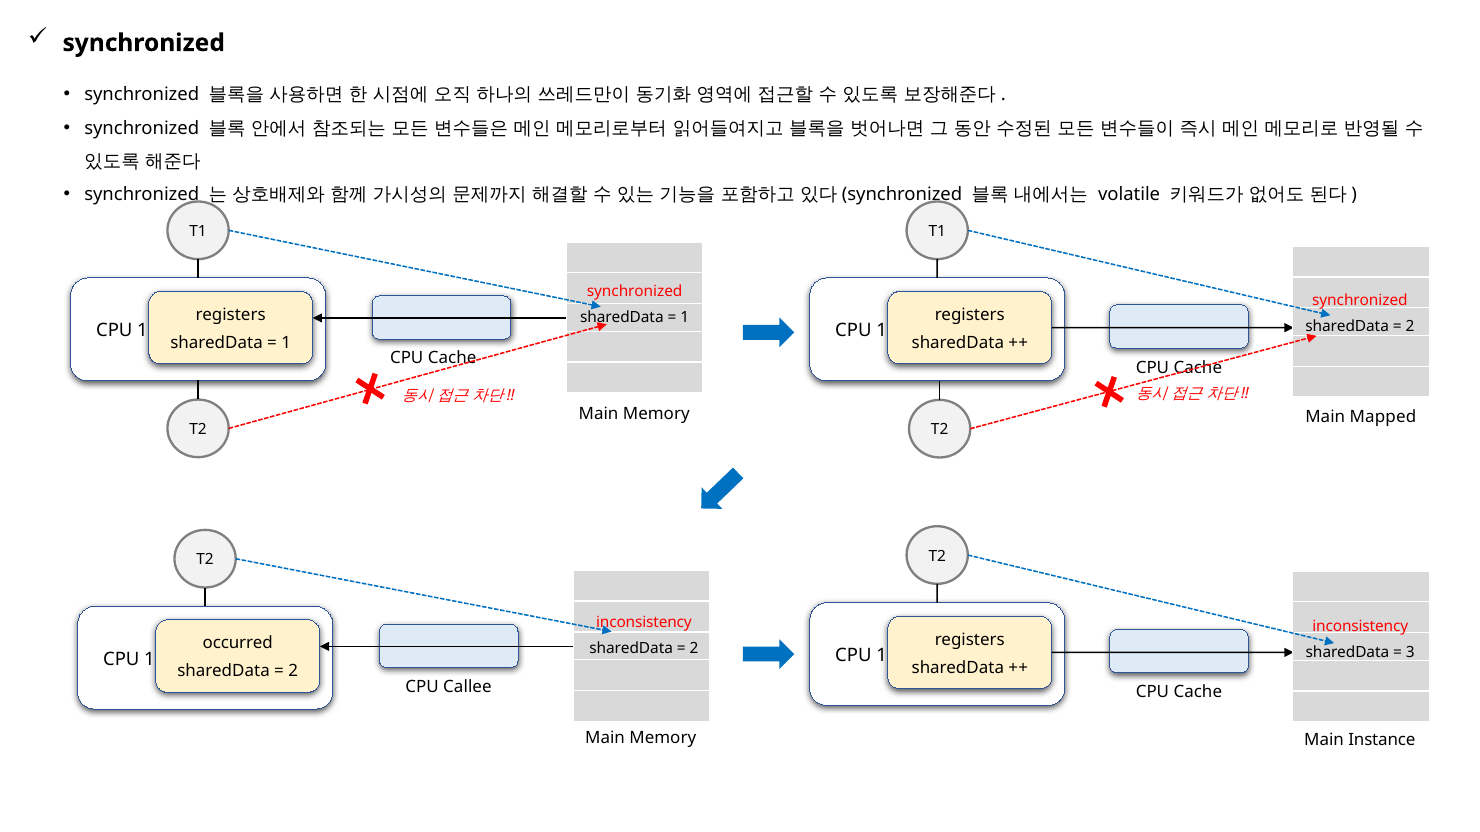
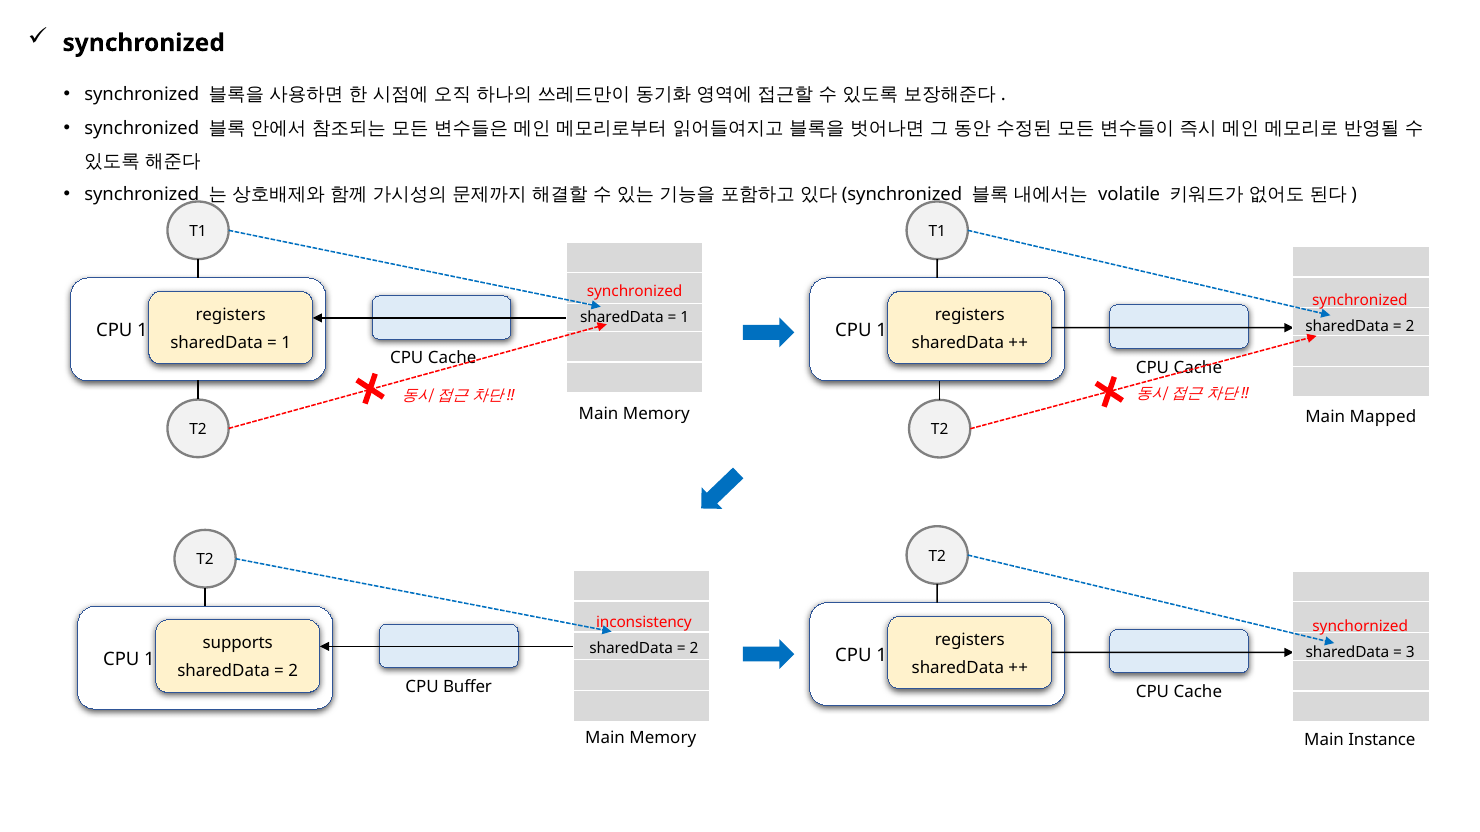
inconsistency at (1360, 627): inconsistency -> synchornized
occurred: occurred -> supports
Callee: Callee -> Buffer
